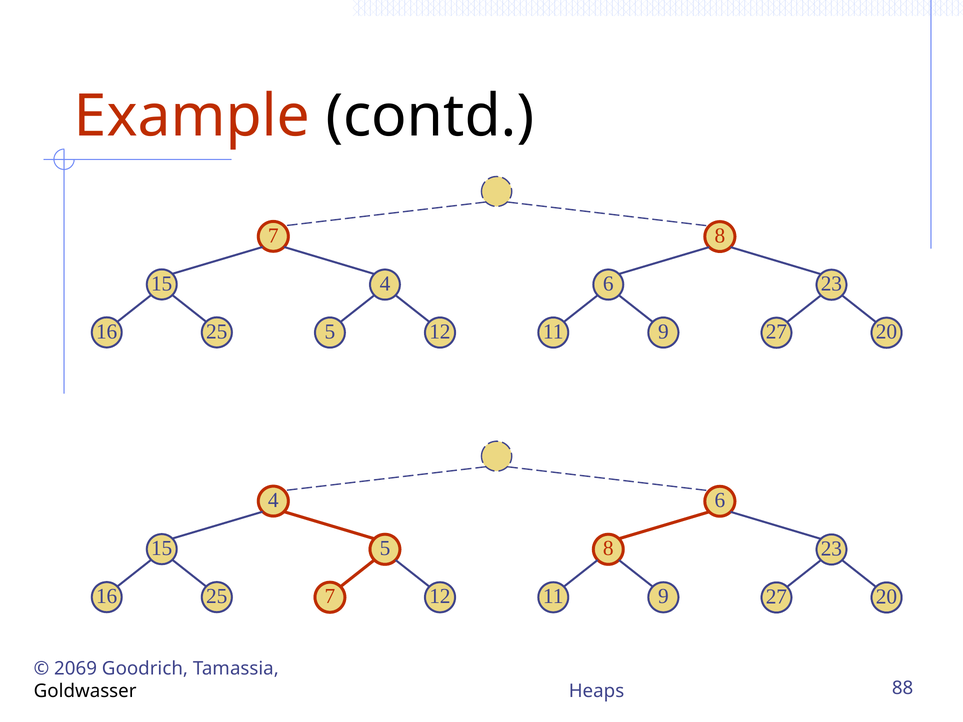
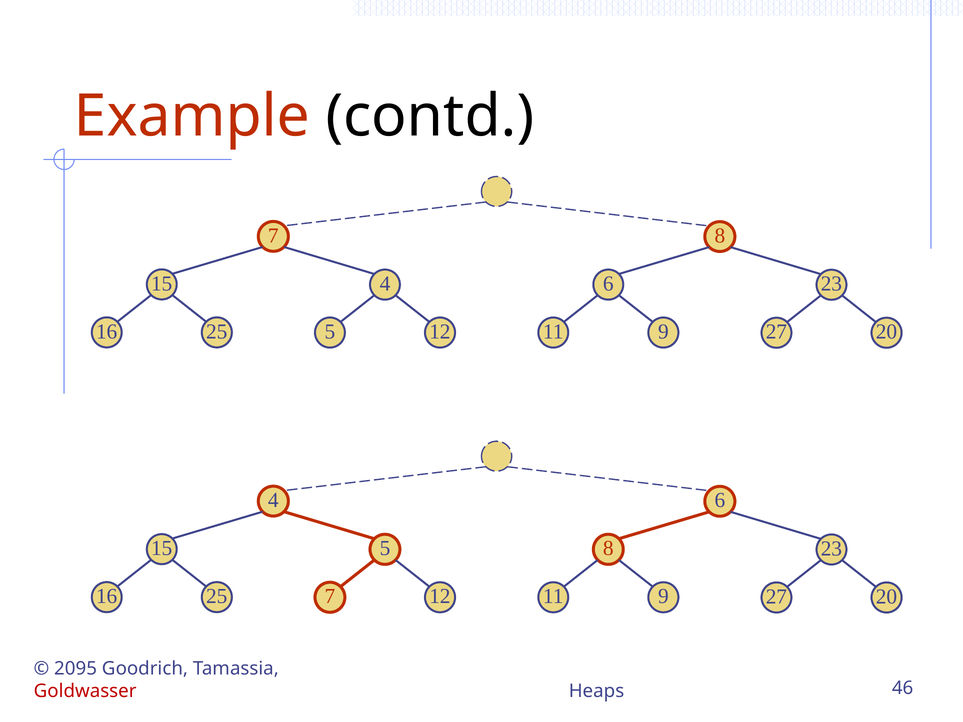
2069: 2069 -> 2095
Goldwasser colour: black -> red
88: 88 -> 46
